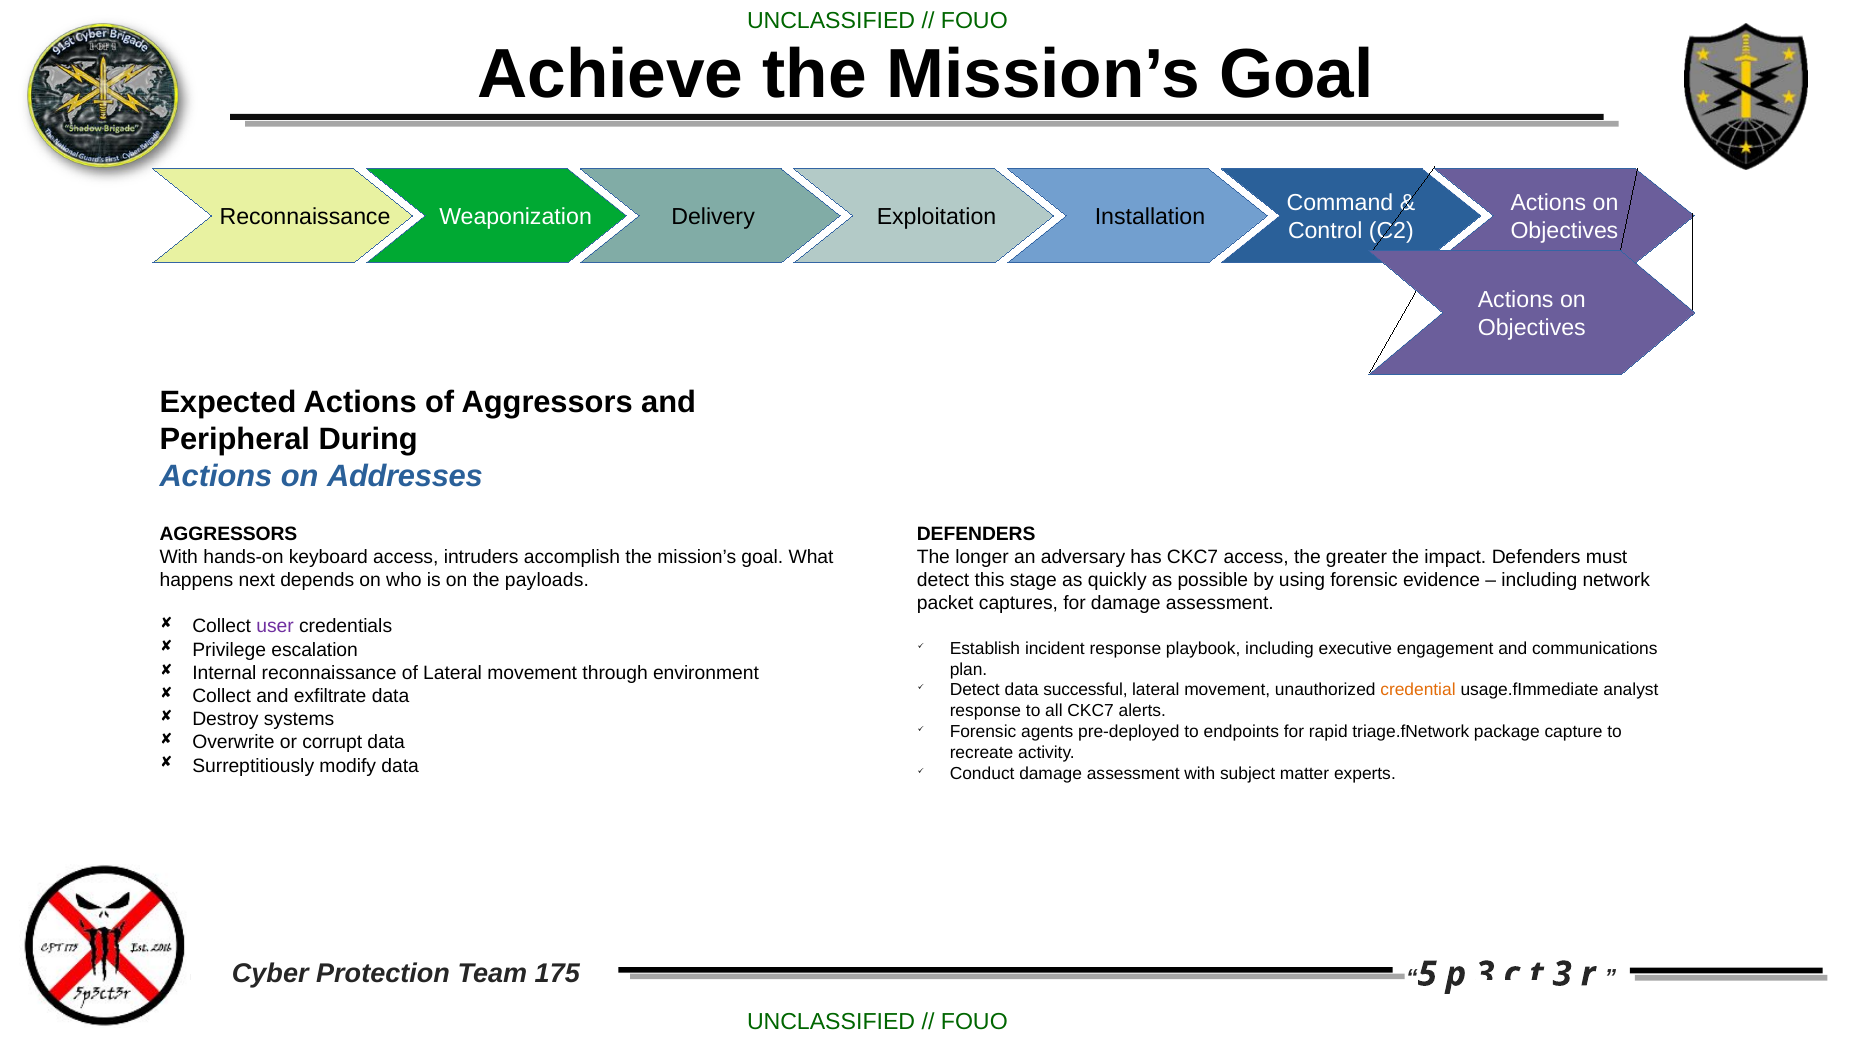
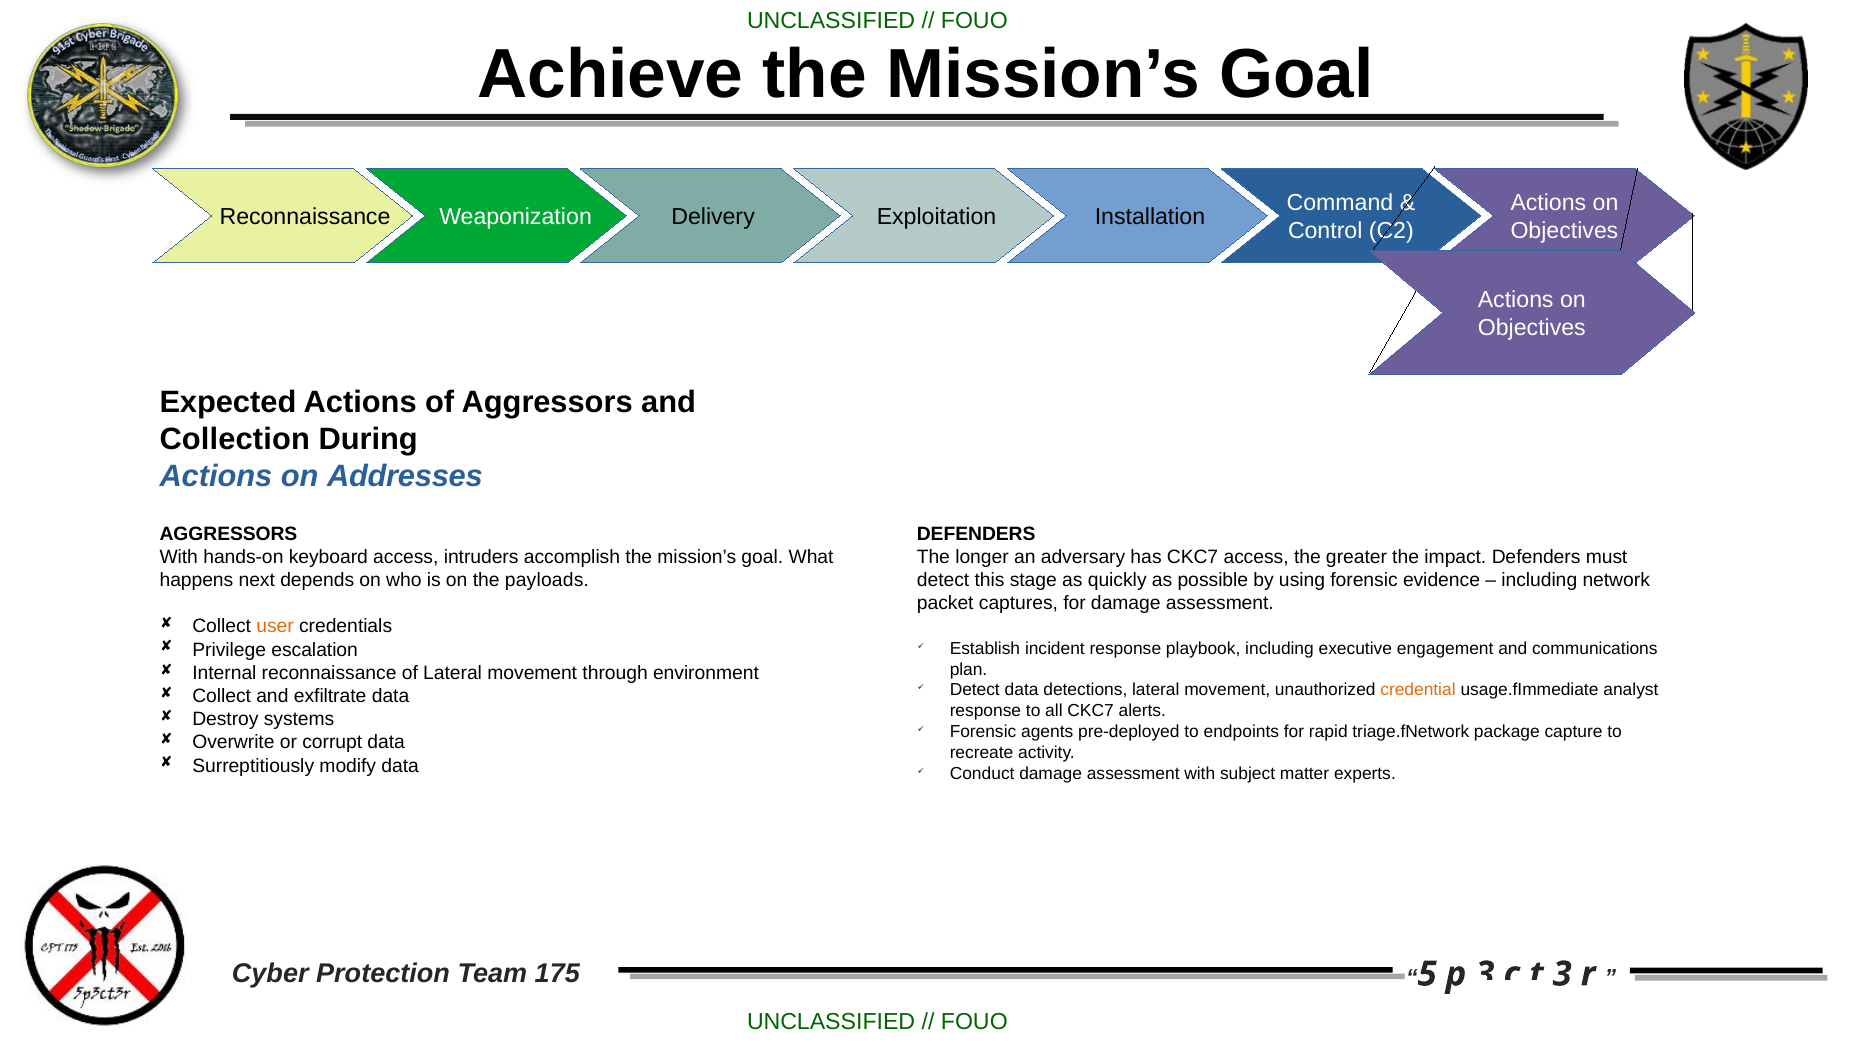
Peripheral: Peripheral -> Collection
user colour: purple -> orange
successful: successful -> detections
